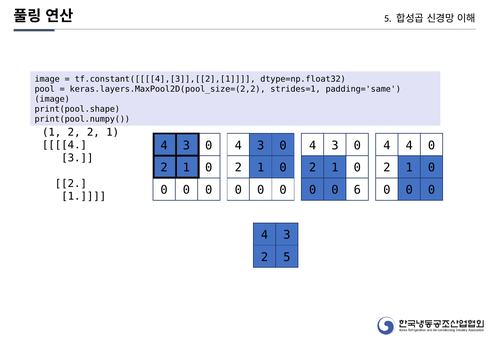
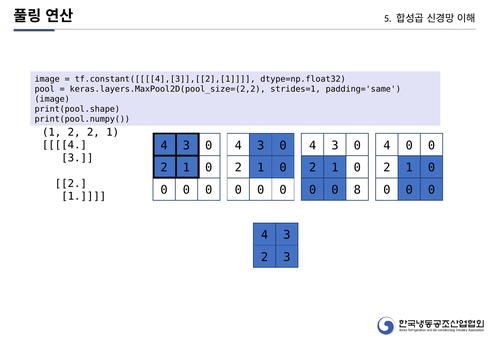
4 4: 4 -> 0
6: 6 -> 8
2 5: 5 -> 3
